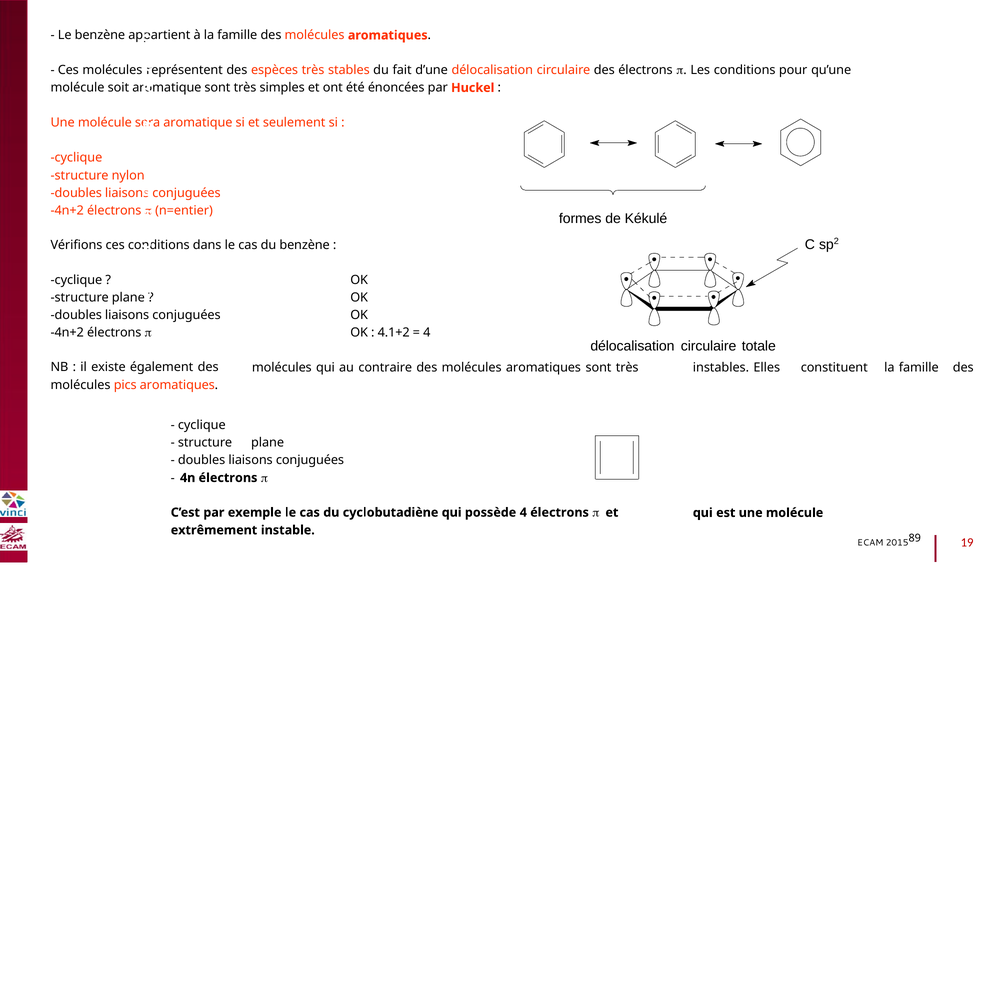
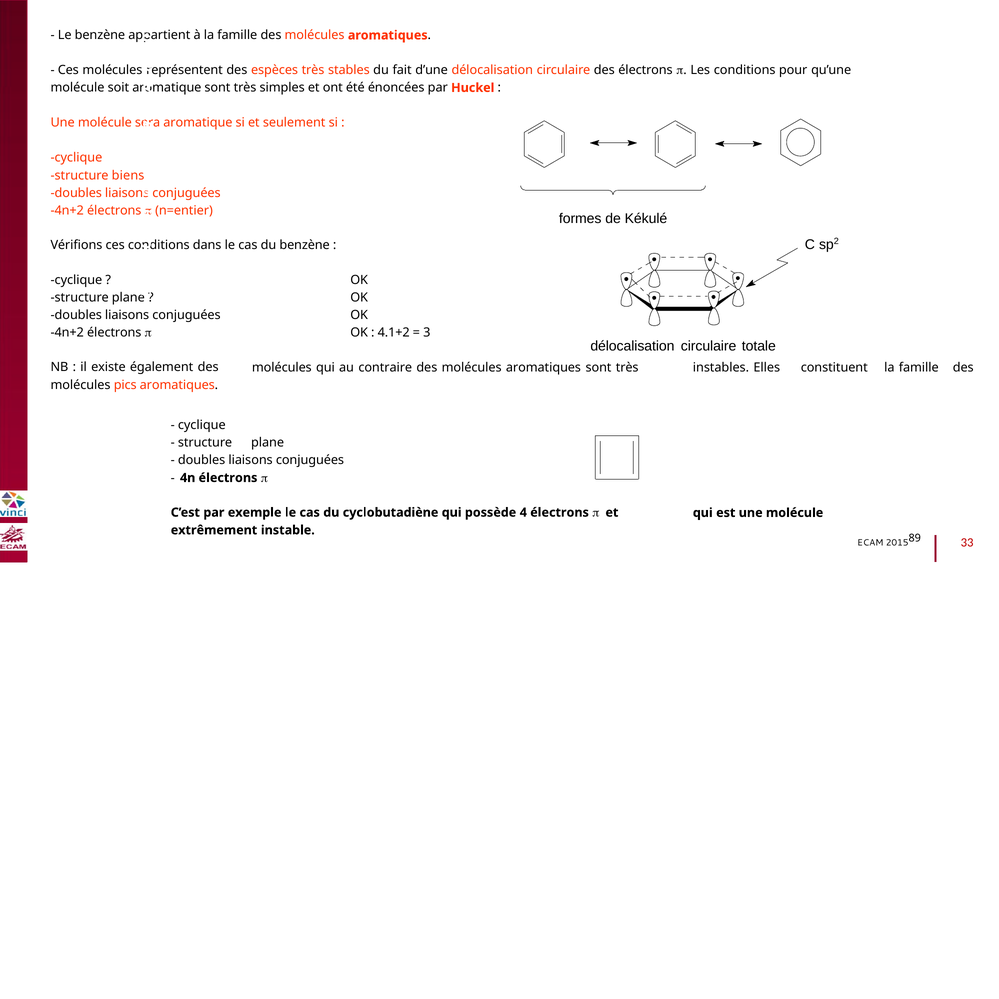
nylon: nylon -> biens
4 at (427, 333): 4 -> 3
19: 19 -> 33
